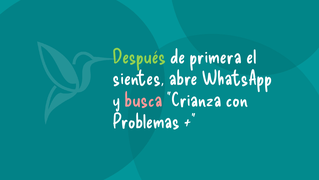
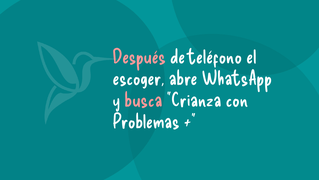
Después colour: light green -> pink
primera: primera -> teléfono
sientes: sientes -> escoger
